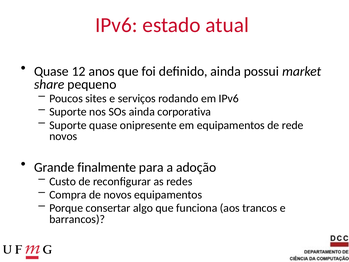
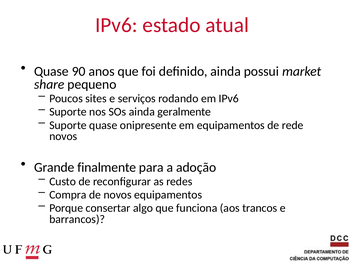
12: 12 -> 90
corporativa: corporativa -> geralmente
